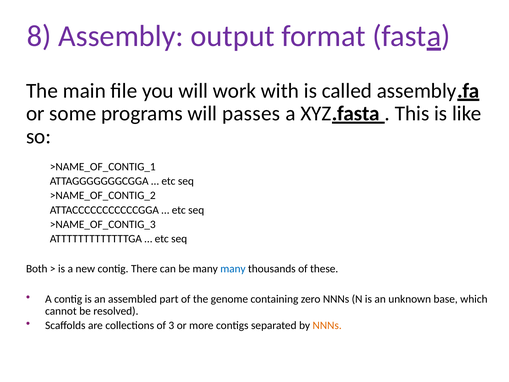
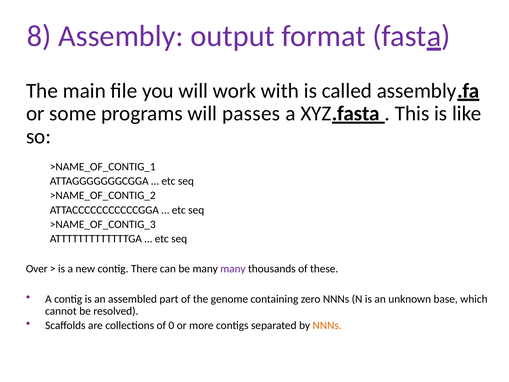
Both: Both -> Over
many at (233, 269) colour: blue -> purple
3: 3 -> 0
